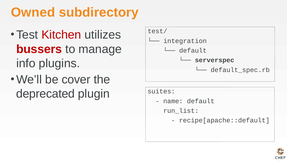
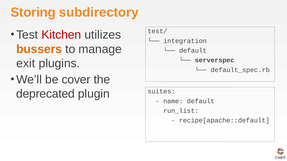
Owned: Owned -> Storing
bussers colour: red -> orange
info: info -> exit
